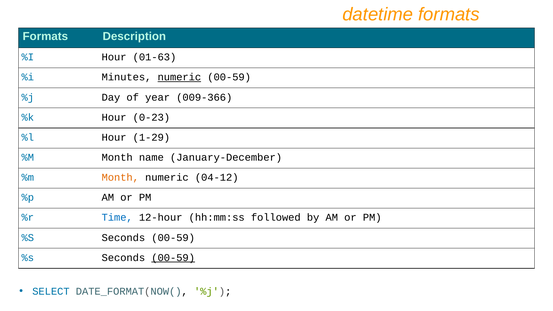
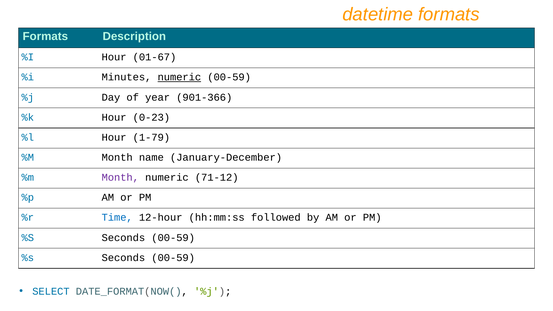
01-63: 01-63 -> 01-67
009-366: 009-366 -> 901-366
1-29: 1-29 -> 1-79
Month at (120, 177) colour: orange -> purple
04-12: 04-12 -> 71-12
00-59 at (173, 258) underline: present -> none
